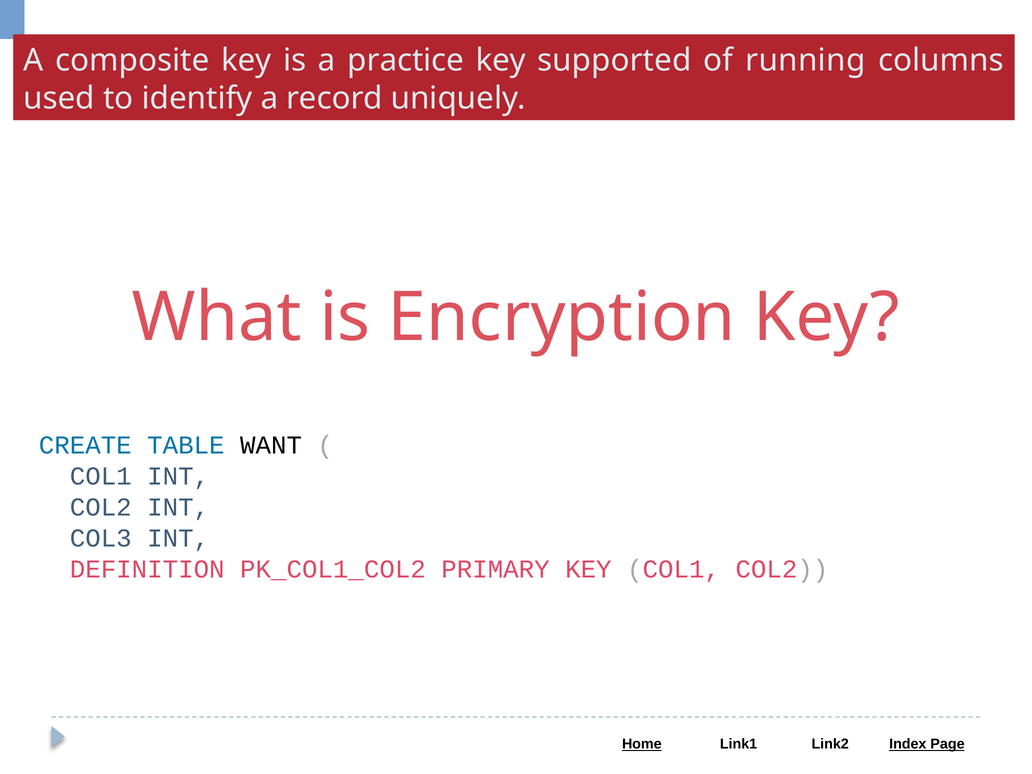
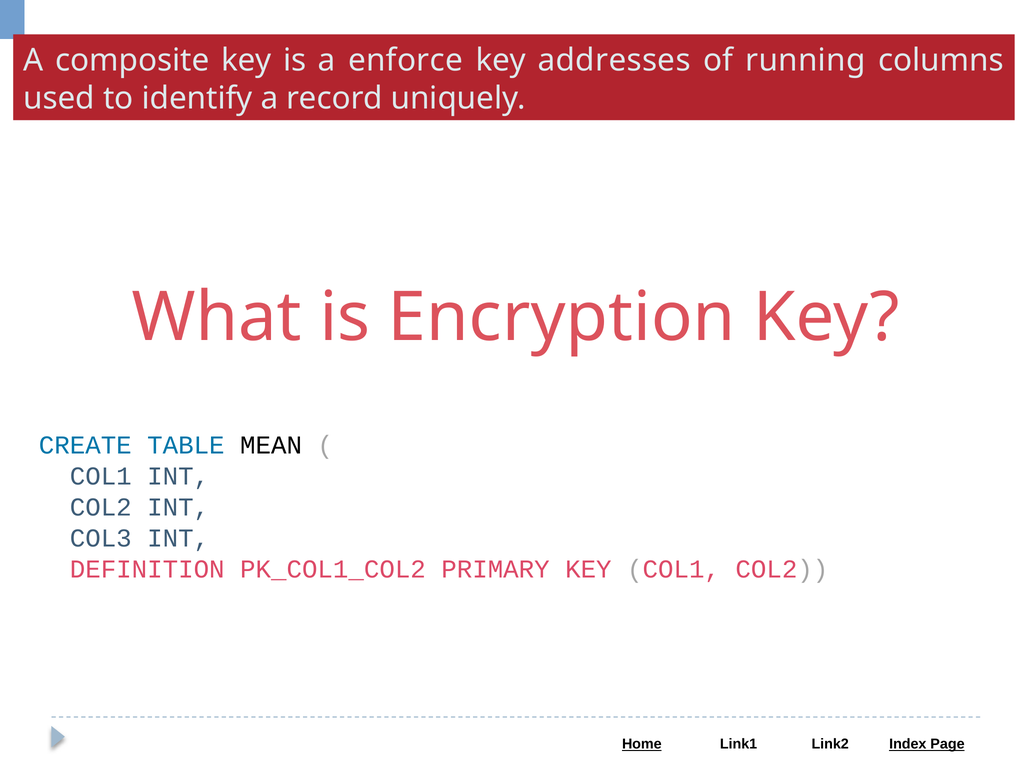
practice: practice -> enforce
supported: supported -> addresses
WANT: WANT -> MEAN
